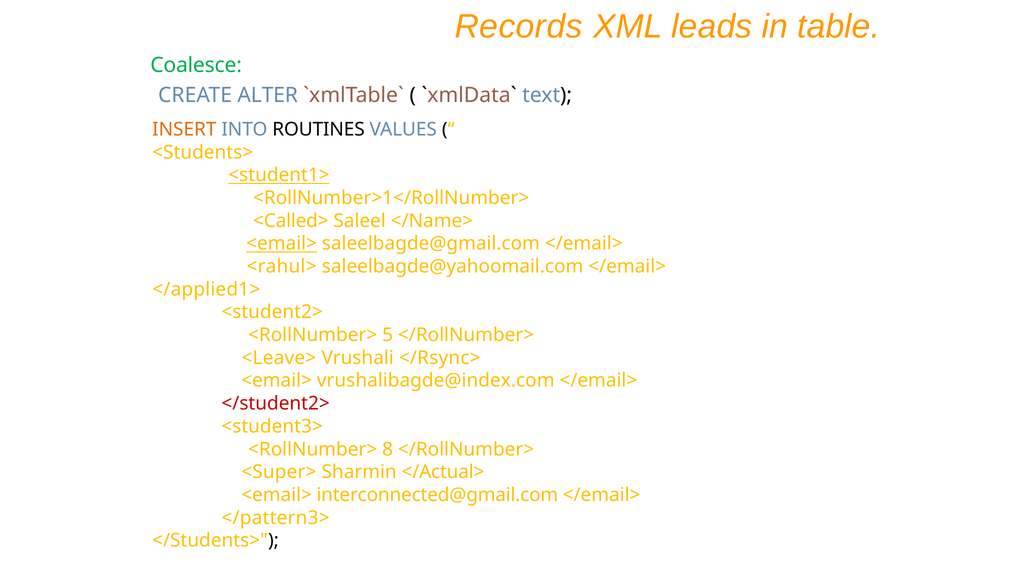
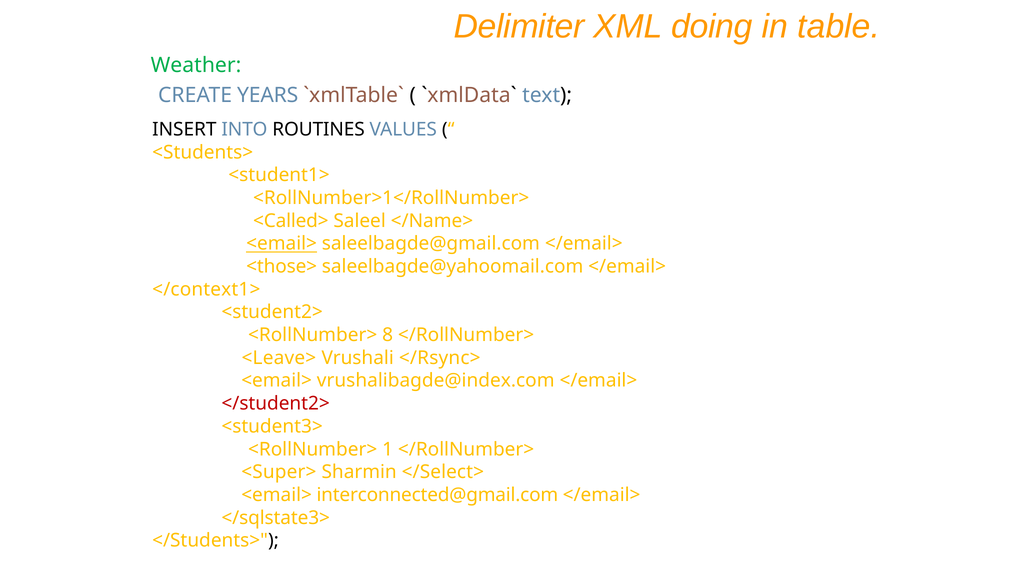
Records: Records -> Delimiter
leads: leads -> doing
Coalesce: Coalesce -> Weather
ALTER: ALTER -> YEARS
INSERT colour: orange -> black
<student1> underline: present -> none
<rahul>: <rahul> -> <those>
</applied1>: </applied1> -> </context1>
5: 5 -> 8
8: 8 -> 1
</Actual>: </Actual> -> </Select>
</pattern3>: </pattern3> -> </sqlstate3>
